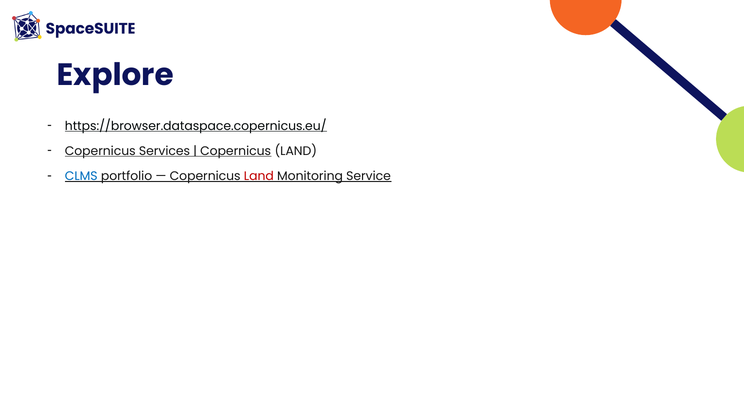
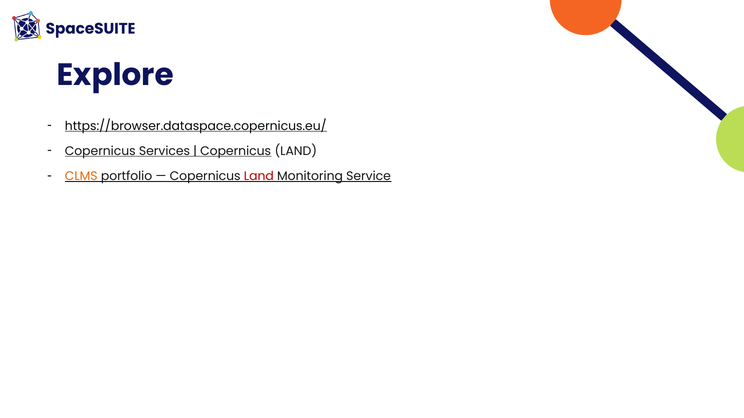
CLMS colour: blue -> orange
